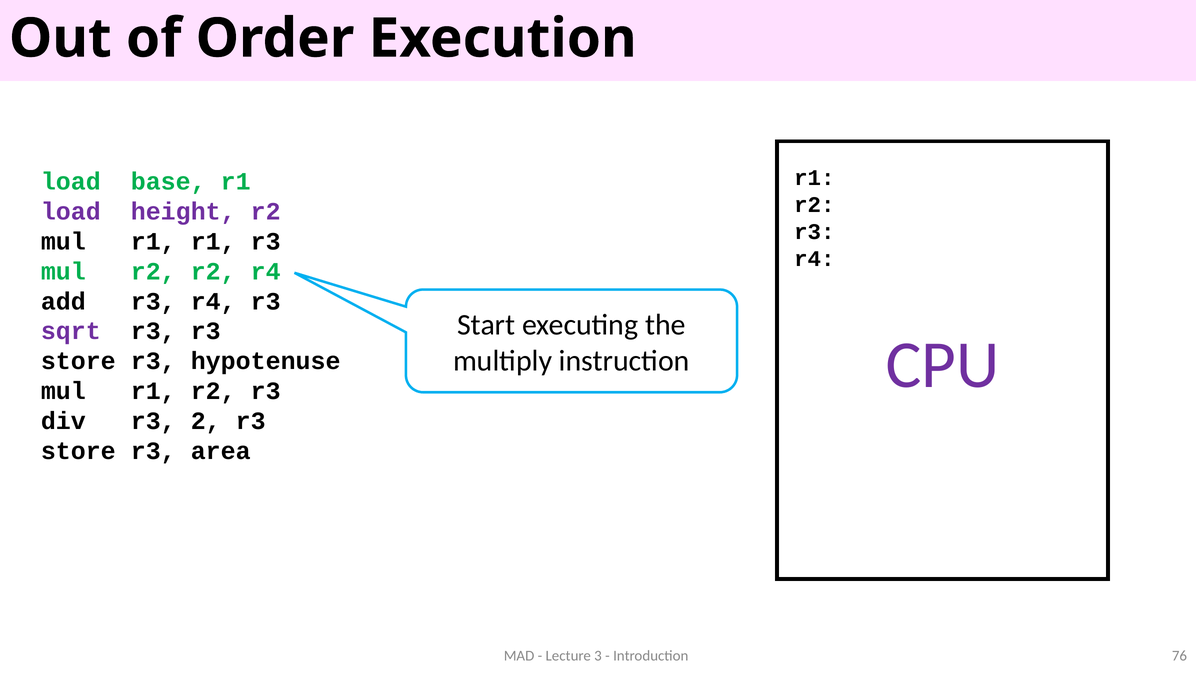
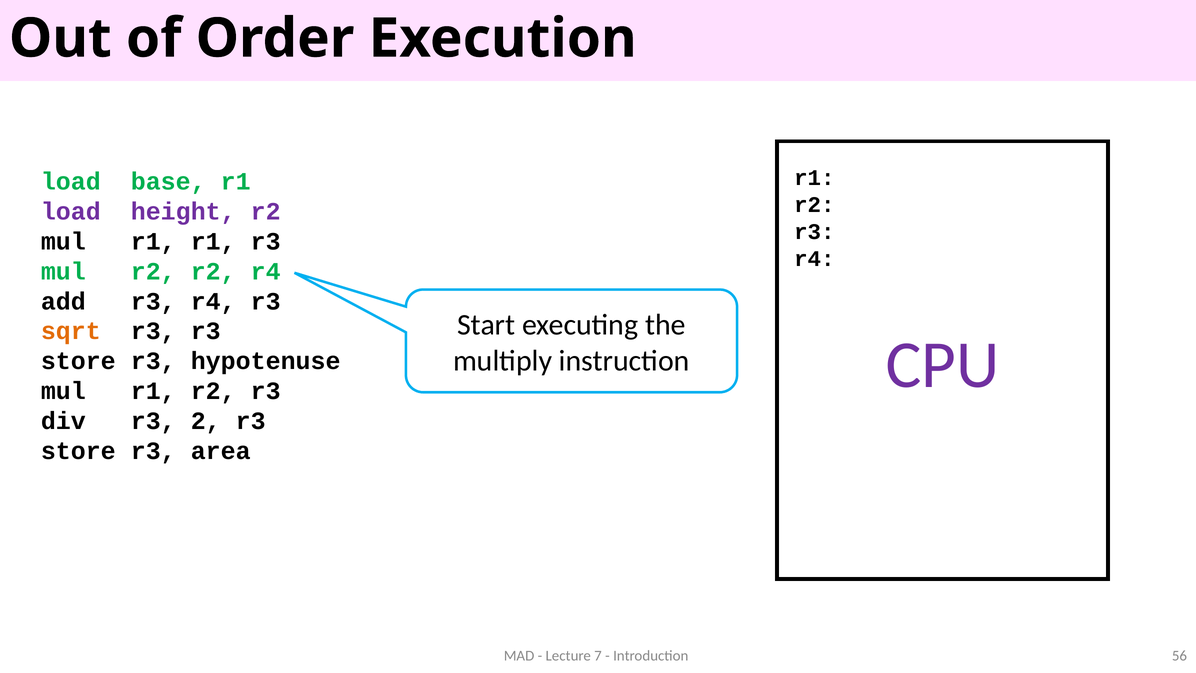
sqrt colour: purple -> orange
3: 3 -> 7
76: 76 -> 56
